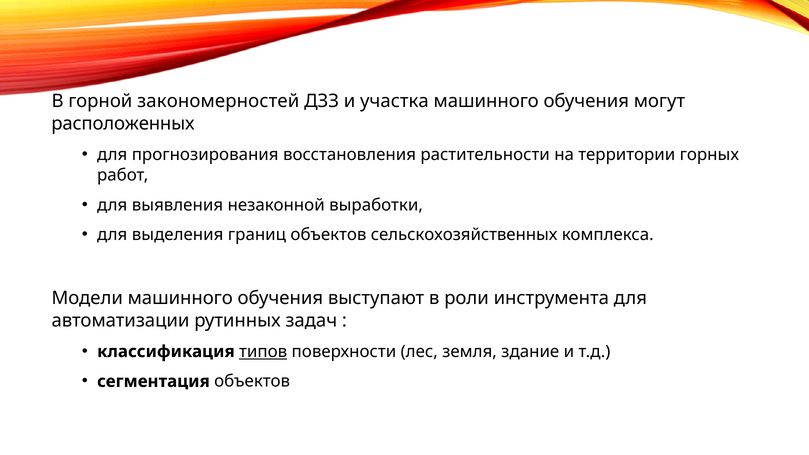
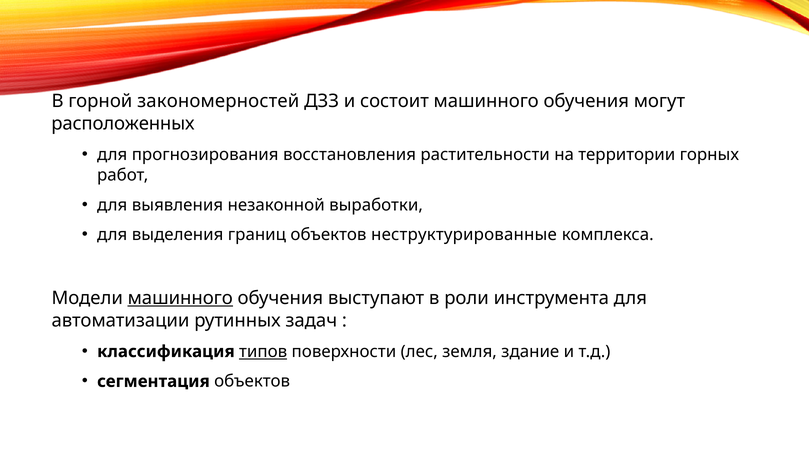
участка: участка -> состоит
сельскохозяйственных: сельскохозяйственных -> неструктурированные
машинного at (180, 298) underline: none -> present
